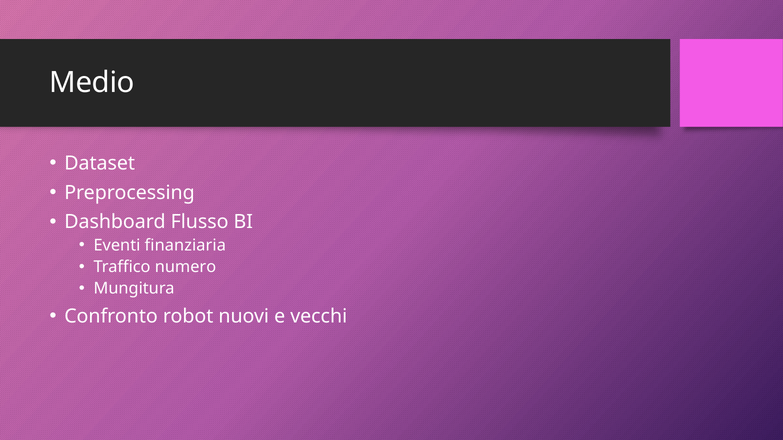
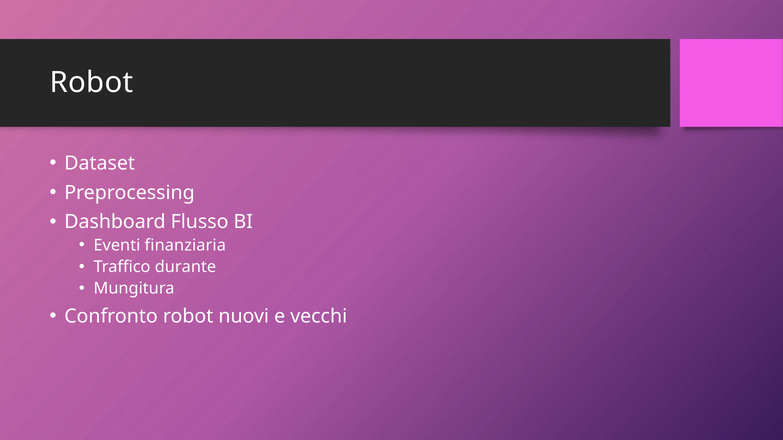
Medio at (92, 83): Medio -> Robot
numero: numero -> durante
